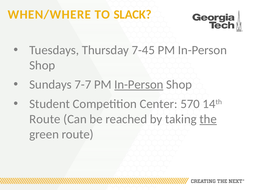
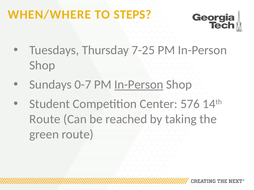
SLACK: SLACK -> STEPS
7-45: 7-45 -> 7-25
7-7: 7-7 -> 0-7
570: 570 -> 576
the underline: present -> none
